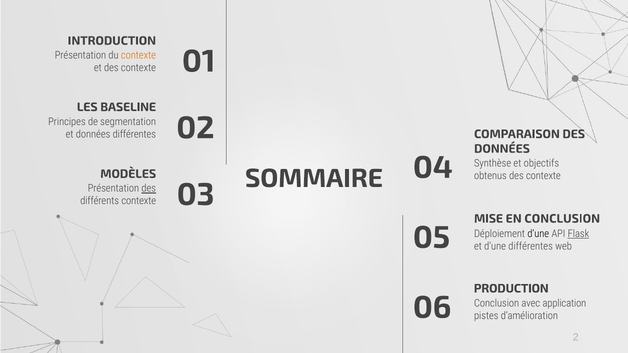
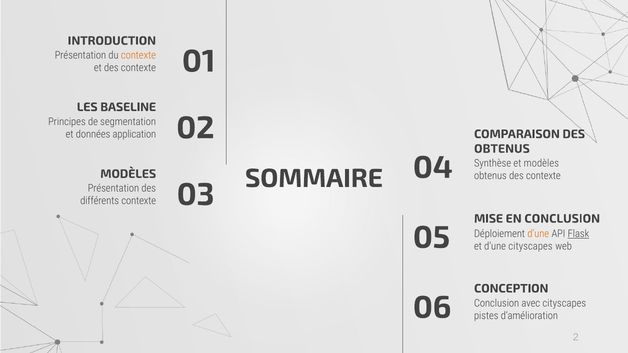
données différentes: différentes -> application
DONNÉES at (502, 149): DONNÉES -> OBTENUS
et objectifs: objectifs -> modèles
des at (149, 189) underline: present -> none
d’une at (538, 234) colour: black -> orange
d’une différentes: différentes -> cityscapes
PRODUCTION: PRODUCTION -> CONCEPTION
avec application: application -> cityscapes
